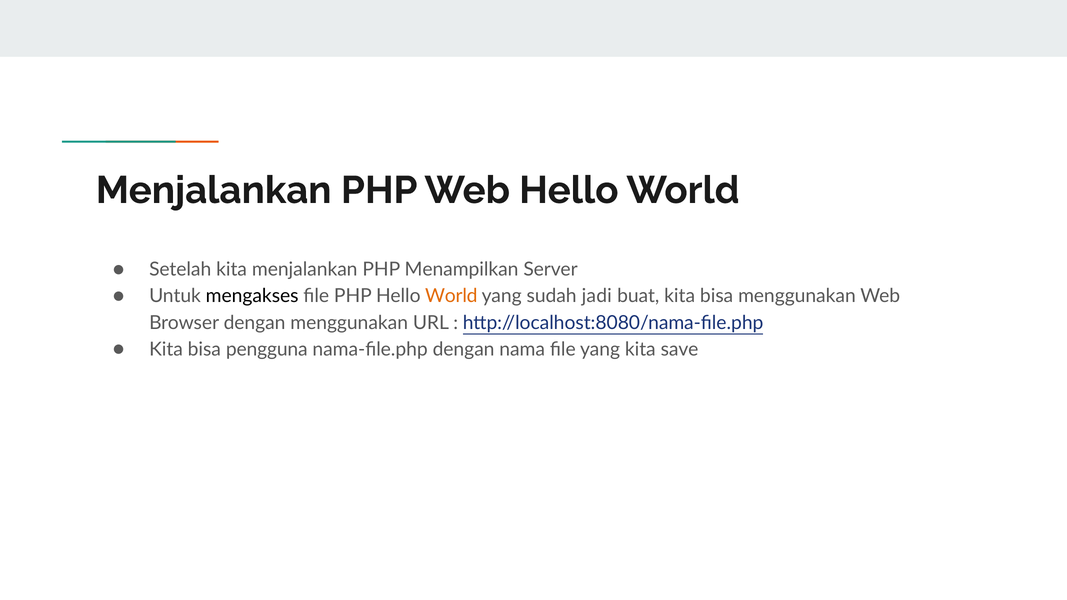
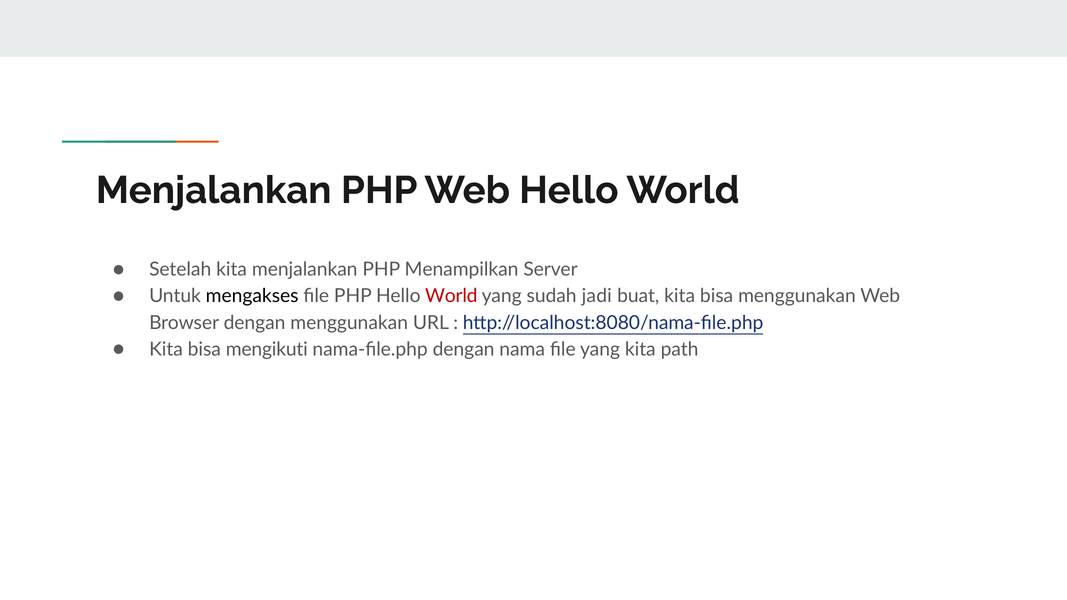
World at (451, 296) colour: orange -> red
pengguna: pengguna -> mengikuti
save: save -> path
